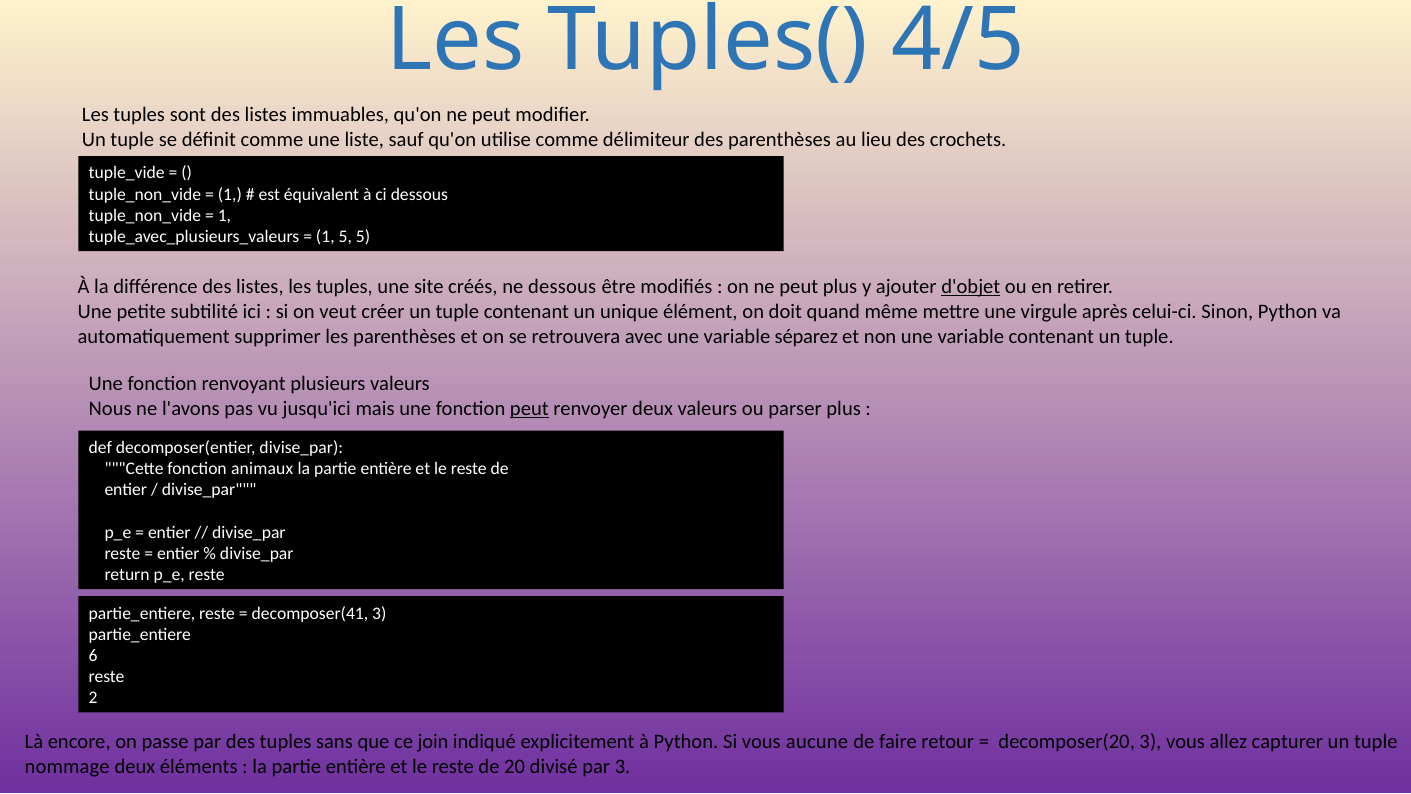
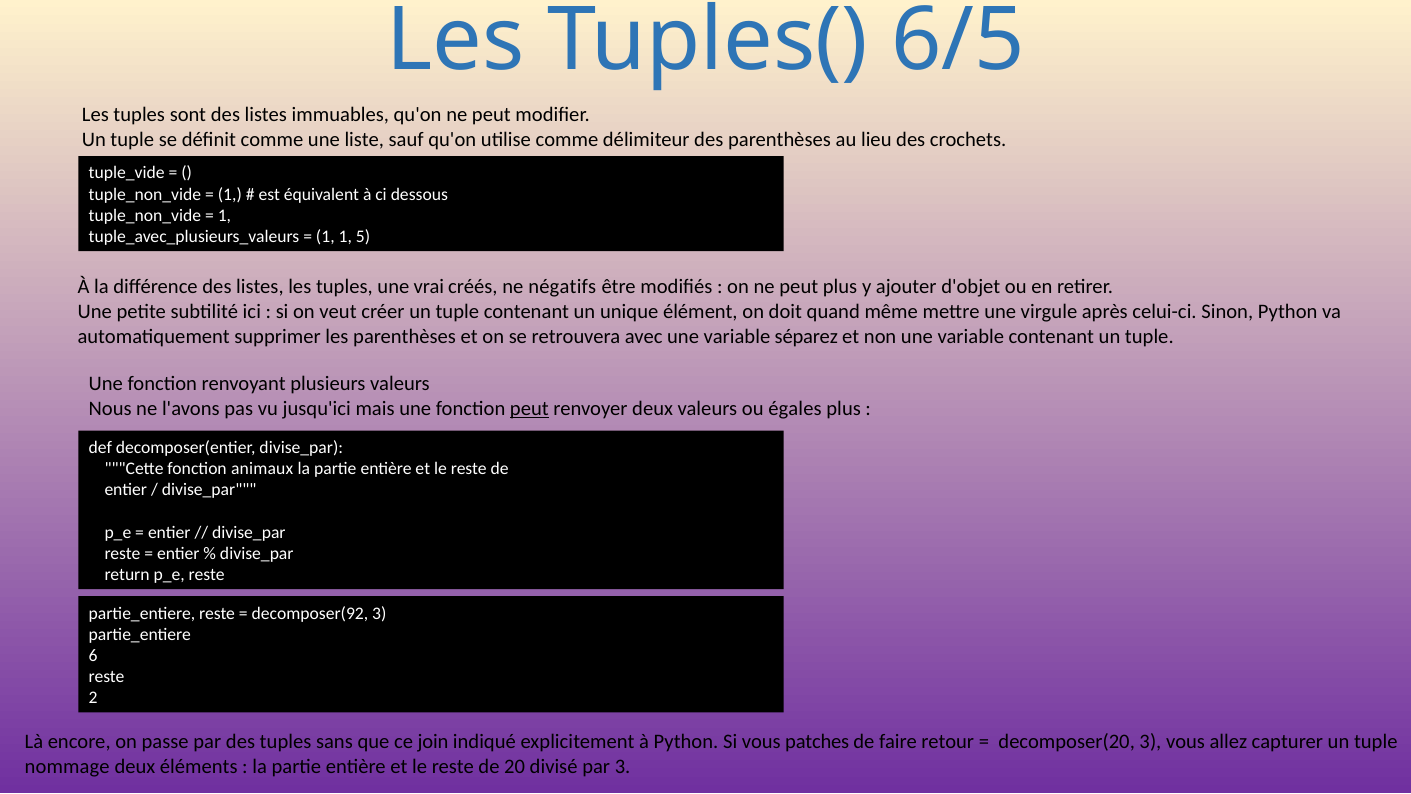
4/5: 4/5 -> 6/5
1 5: 5 -> 1
site: site -> vrai
ne dessous: dessous -> négatifs
d'objet underline: present -> none
parser: parser -> égales
decomposer(41: decomposer(41 -> decomposer(92
aucune: aucune -> patches
